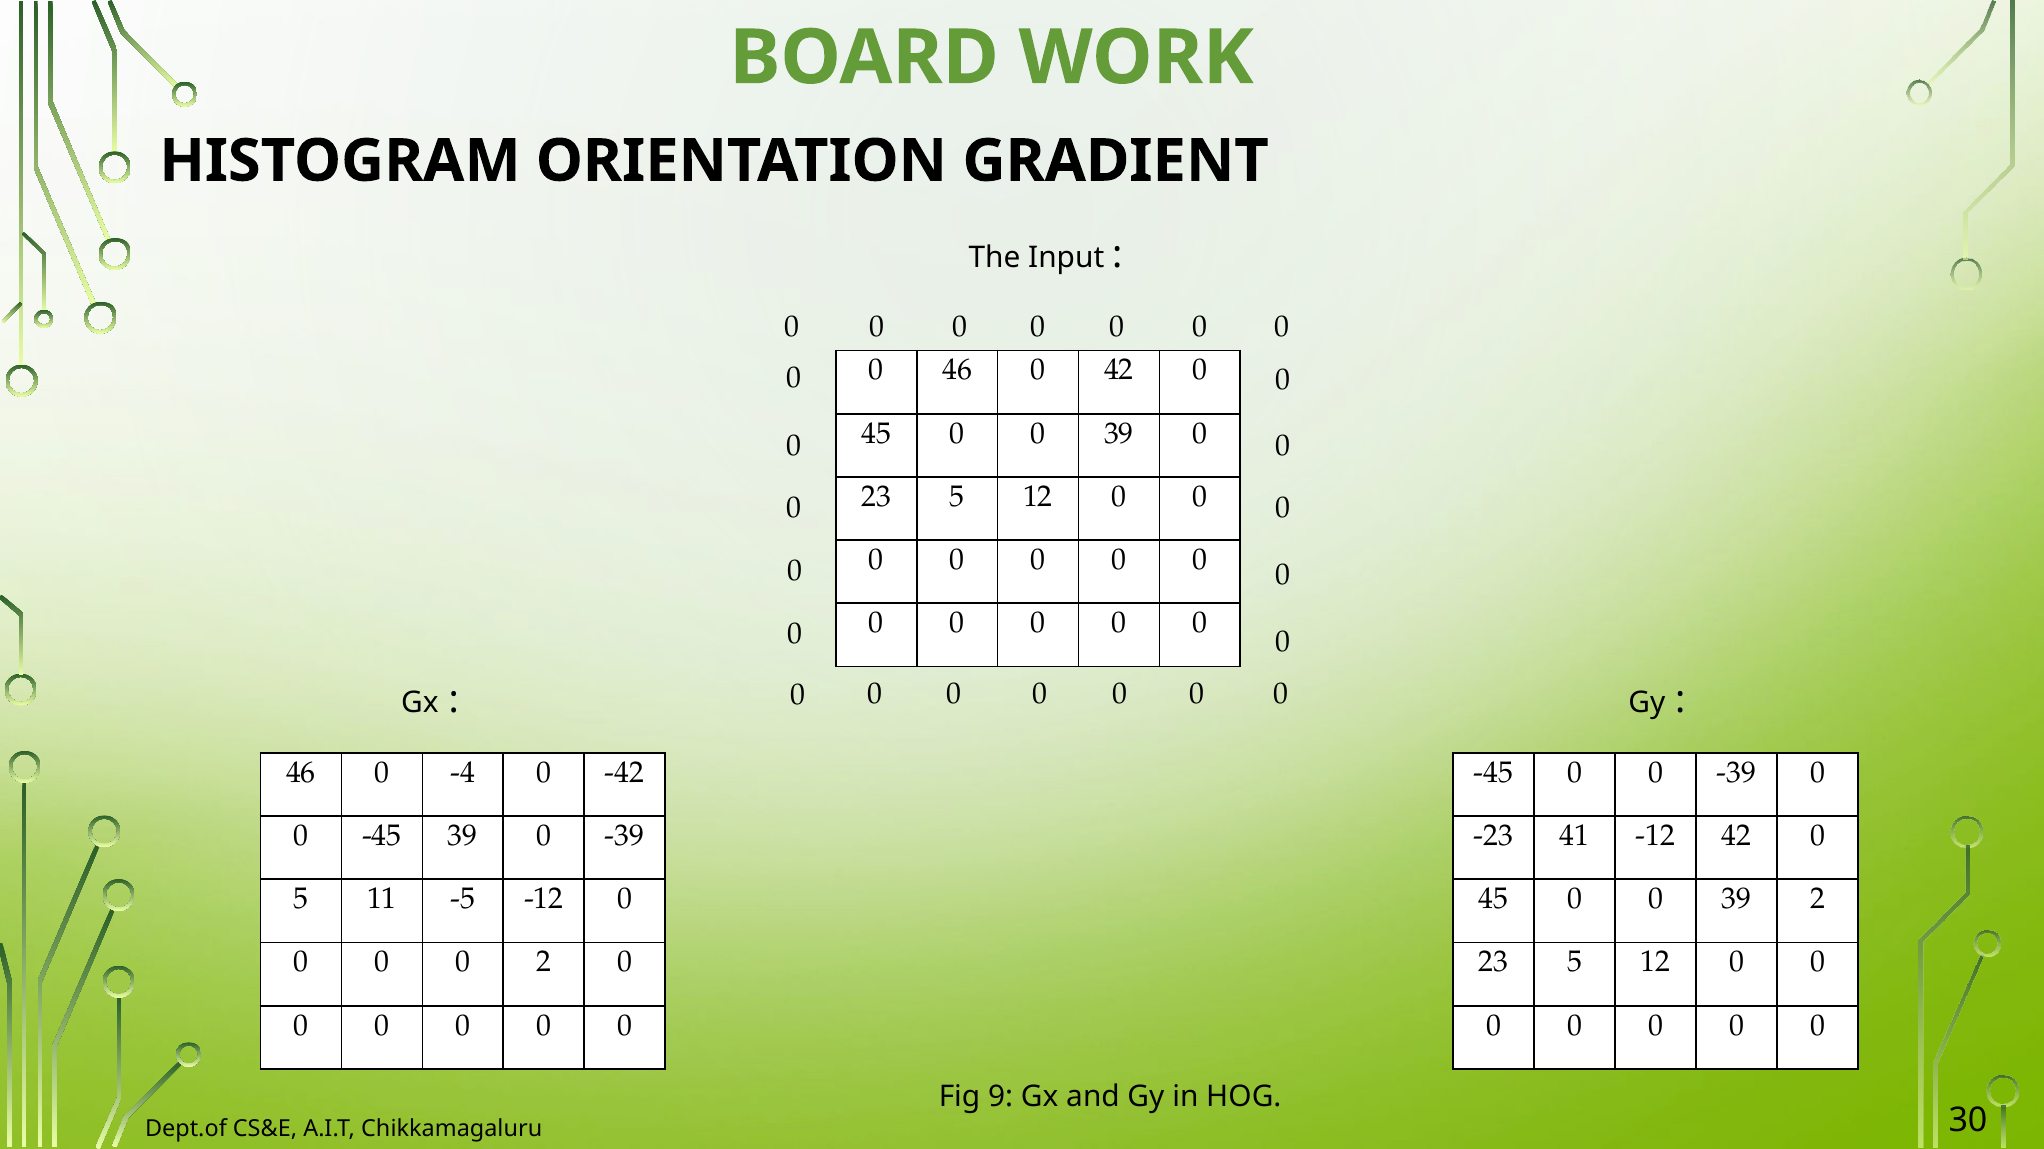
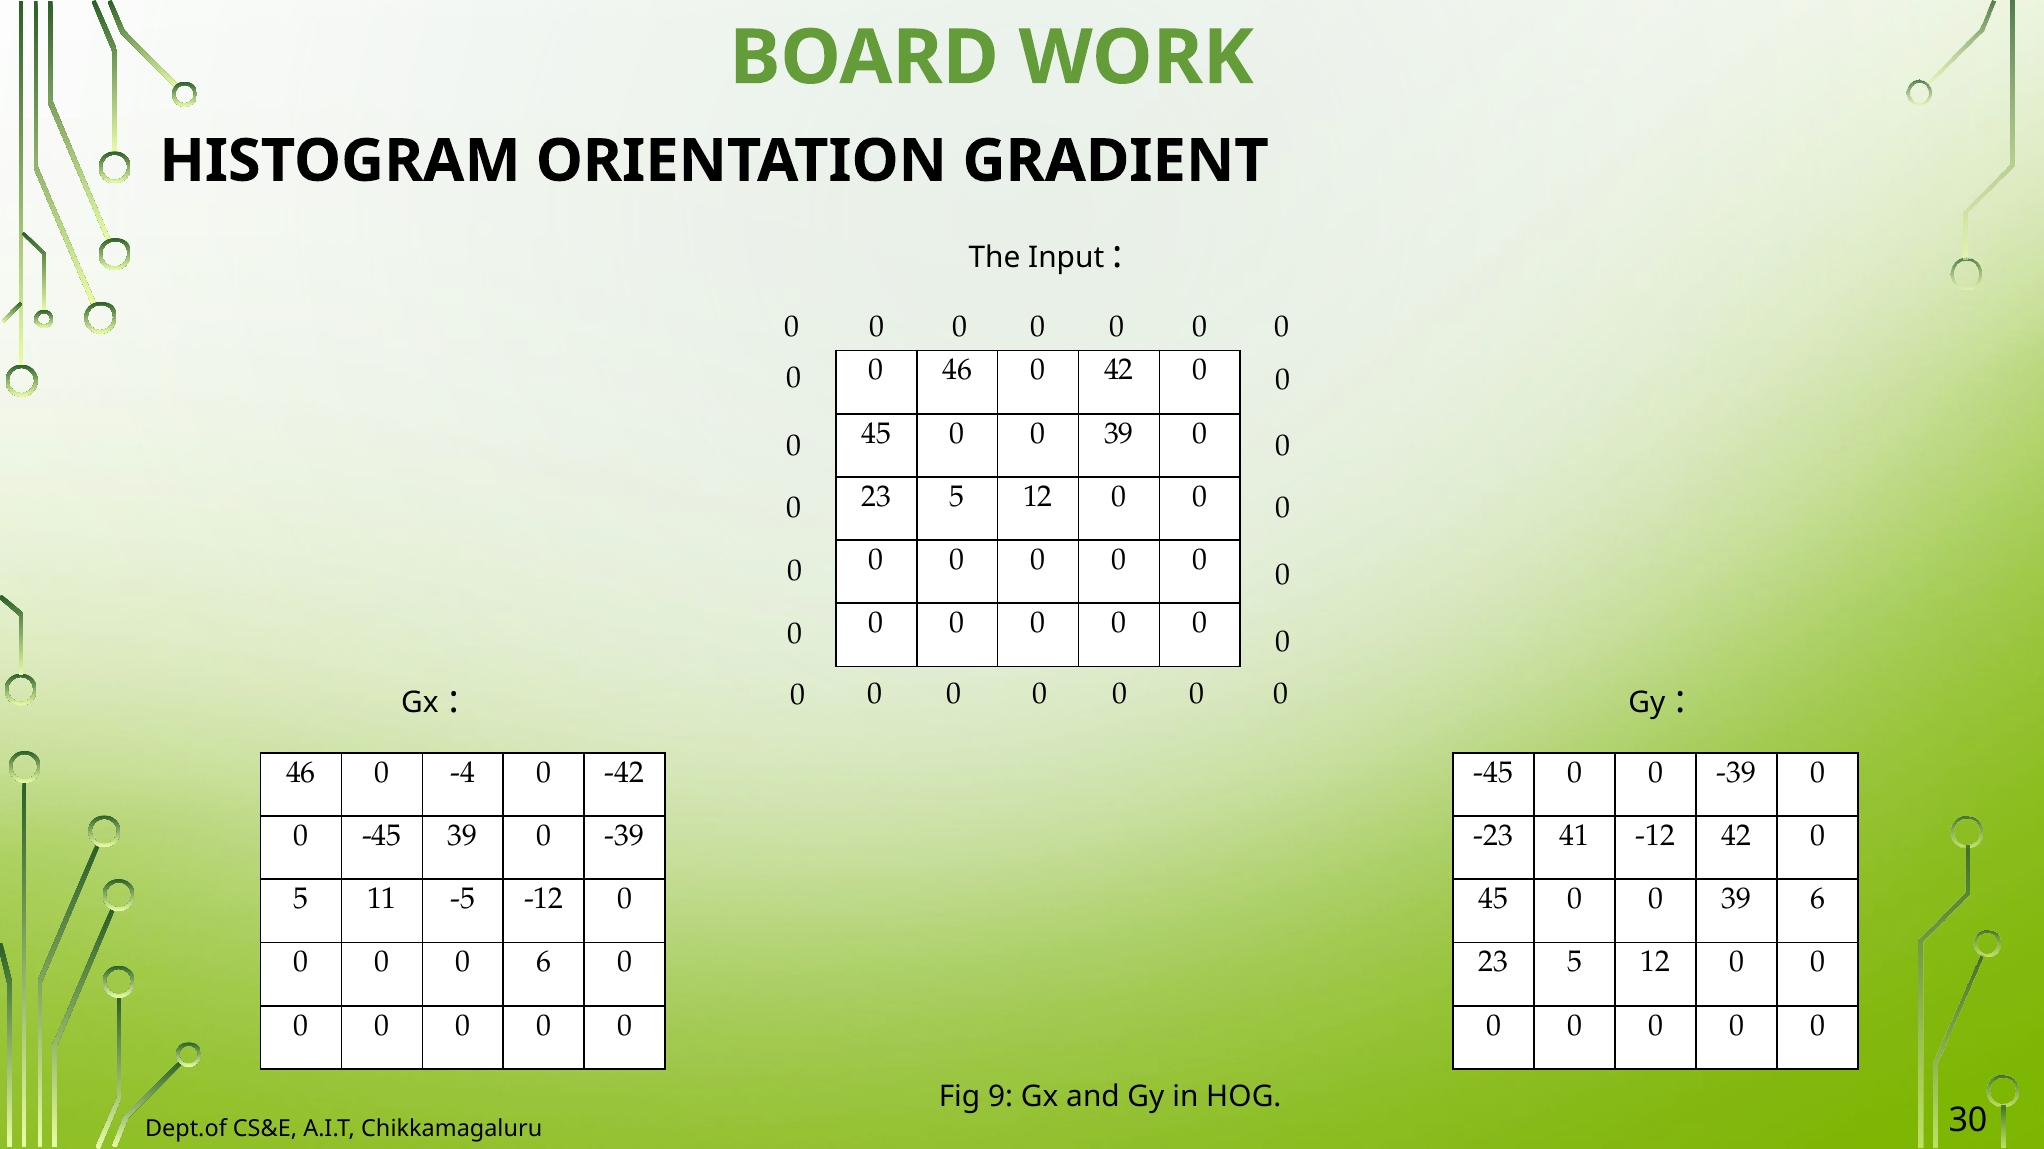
39 2: 2 -> 6
0 2: 2 -> 6
